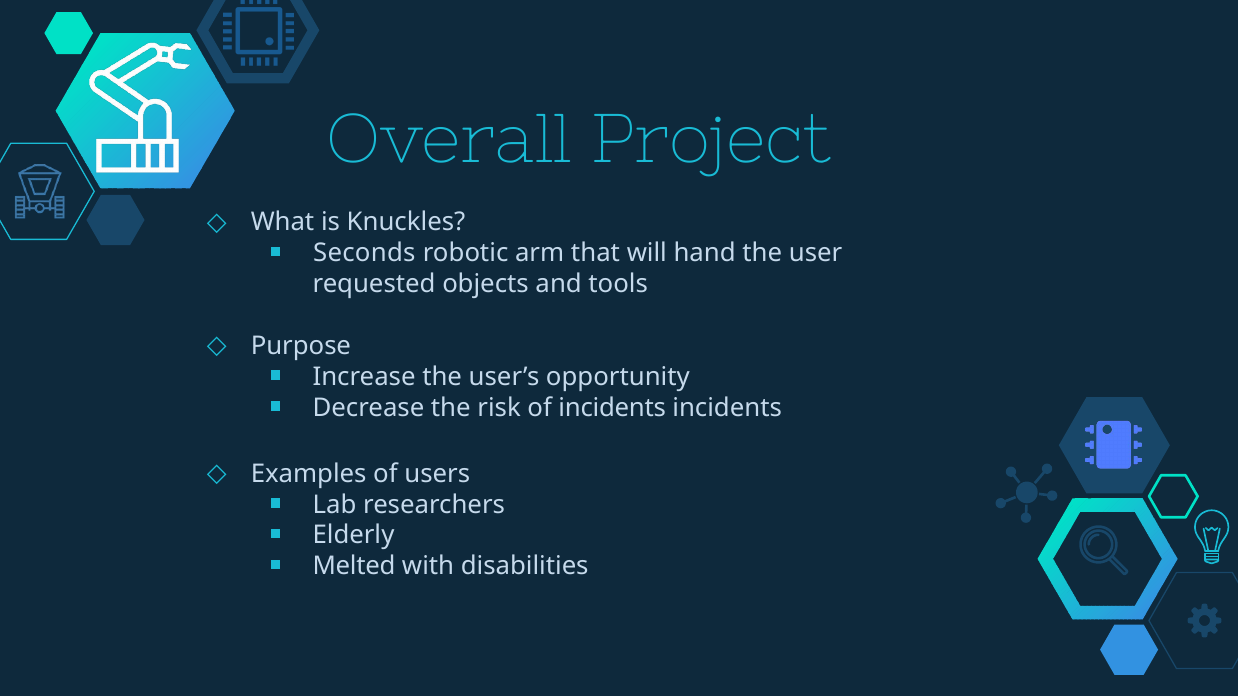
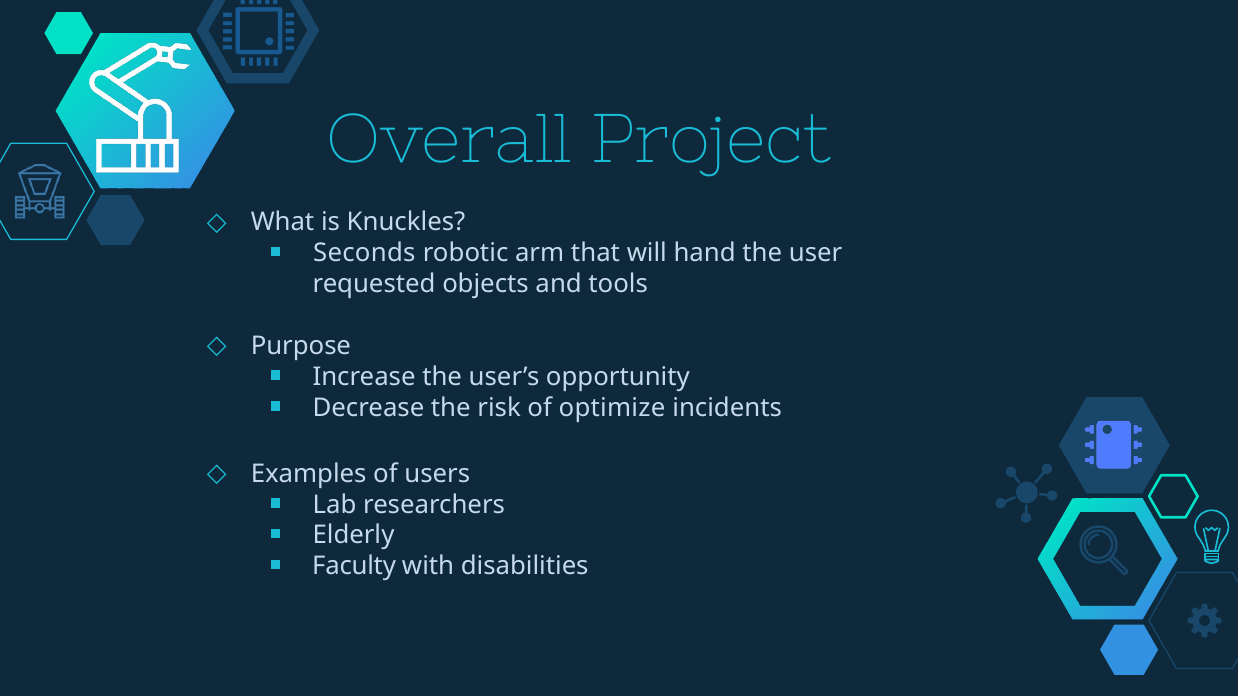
of incidents: incidents -> optimize
Melted: Melted -> Faculty
